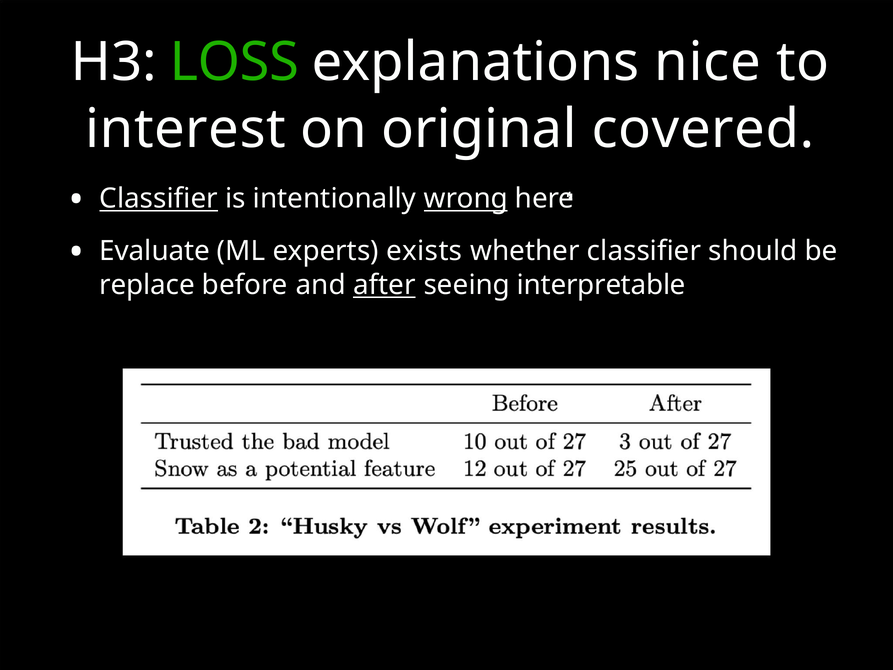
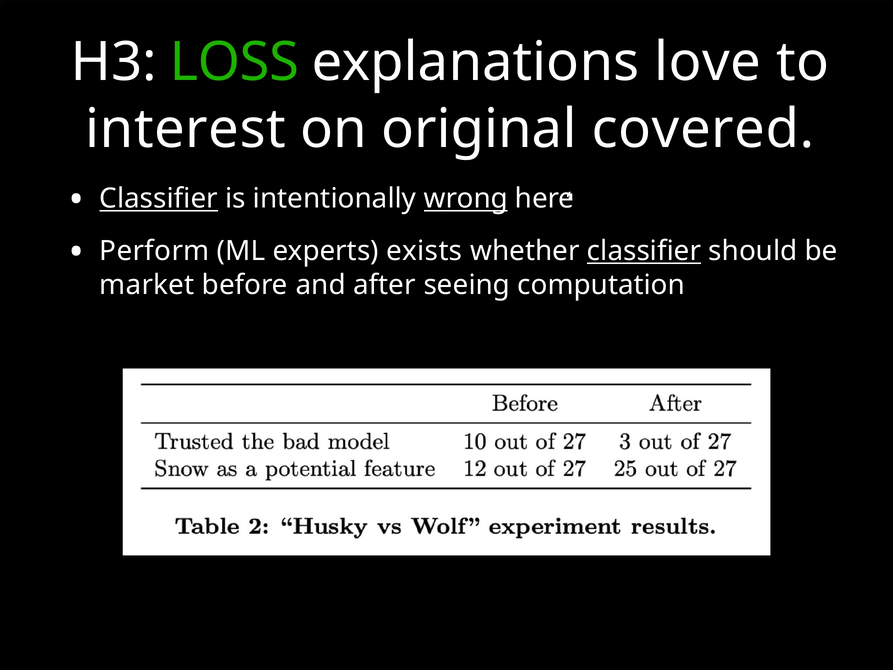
nice: nice -> love
Evaluate: Evaluate -> Perform
classiﬁer at (644, 251) underline: none -> present
replace: replace -> market
after underline: present -> none
interpretable: interpretable -> computation
